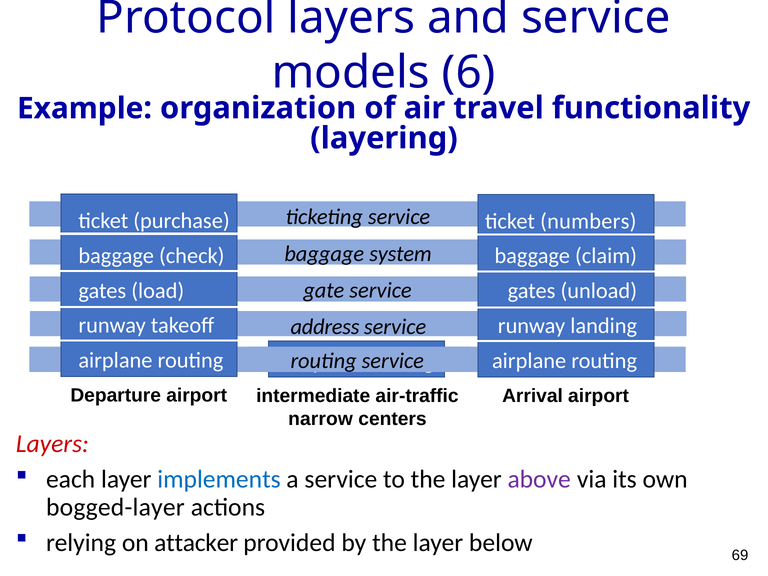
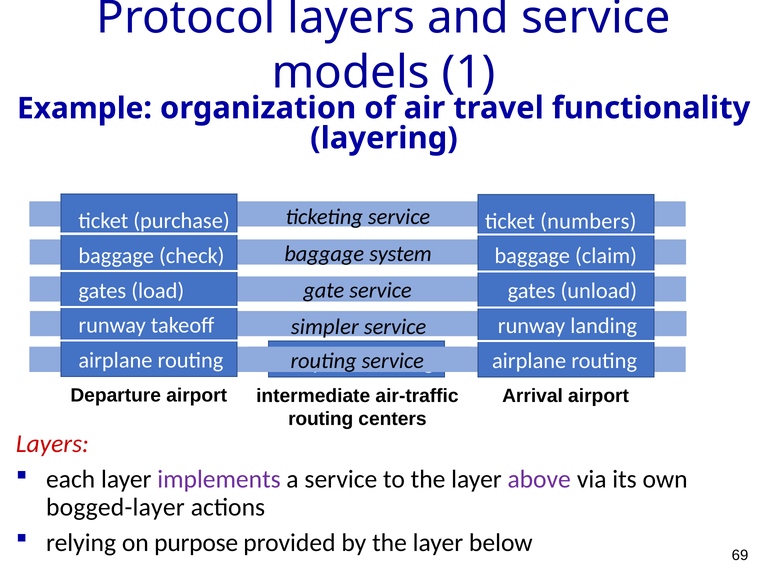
6: 6 -> 1
address: address -> simpler
narrow at (321, 419): narrow -> routing
implements colour: blue -> purple
attacker: attacker -> purpose
